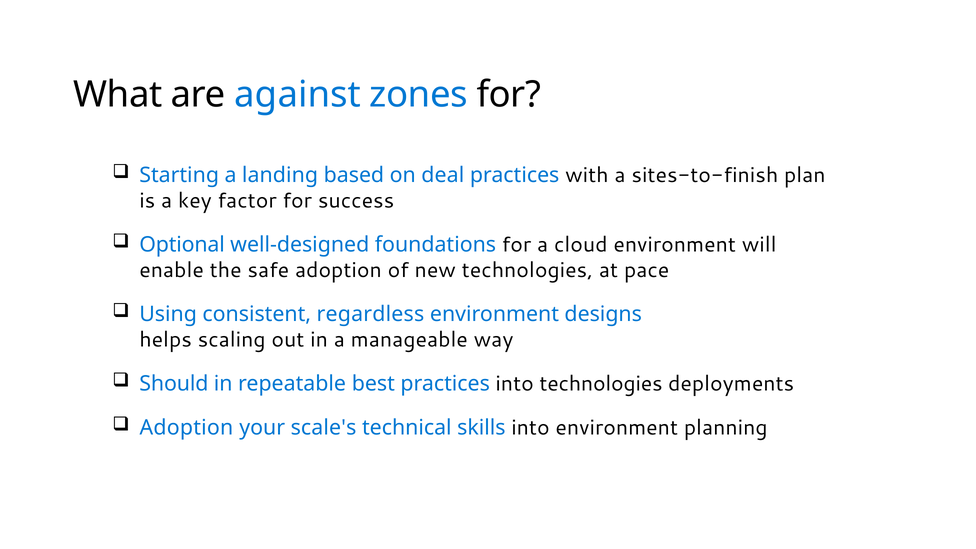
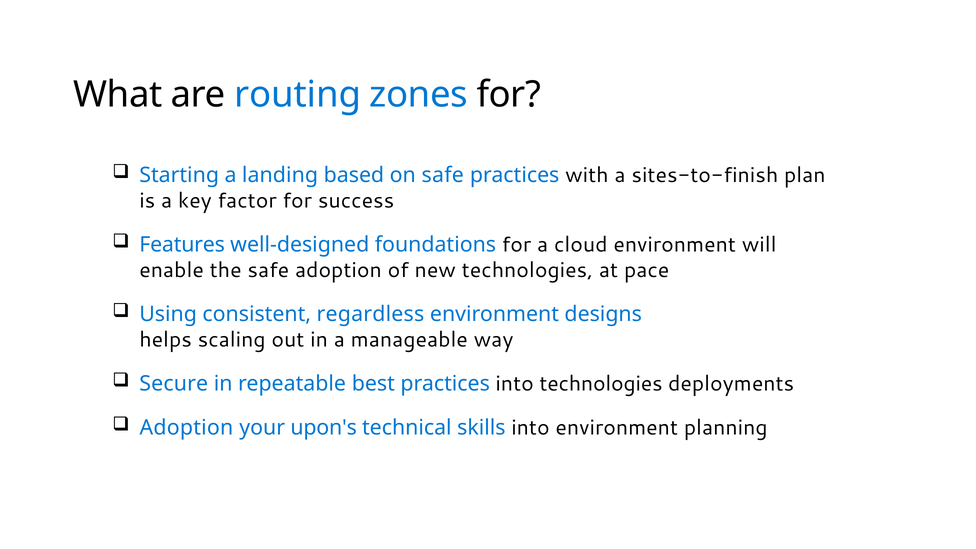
against: against -> routing
on deal: deal -> safe
Optional: Optional -> Features
Should: Should -> Secure
scale's: scale's -> upon's
